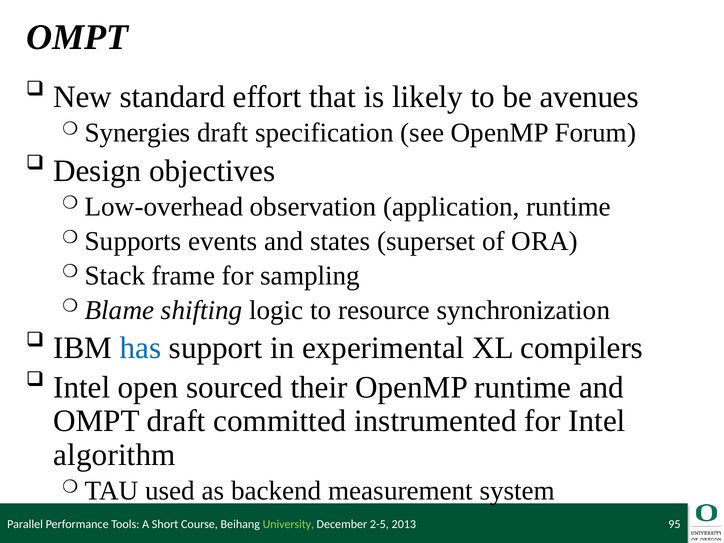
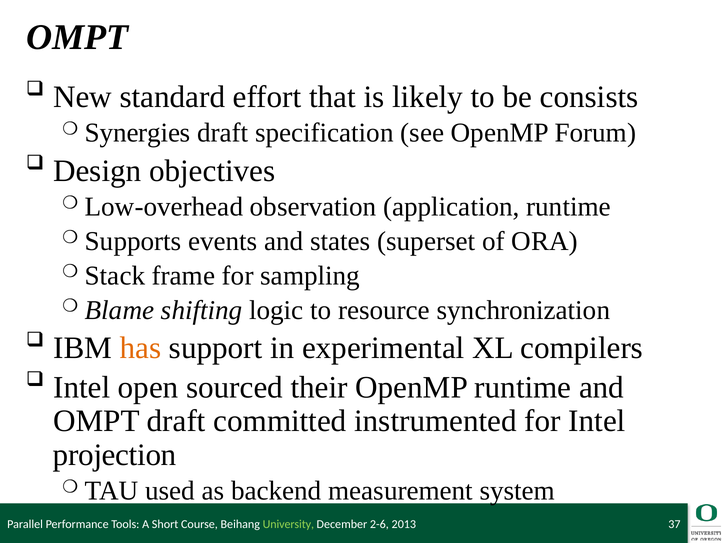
avenues: avenues -> consists
has colour: blue -> orange
algorithm: algorithm -> projection
2-5: 2-5 -> 2-6
95: 95 -> 37
